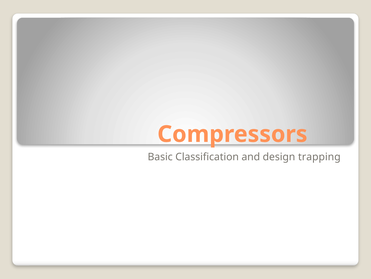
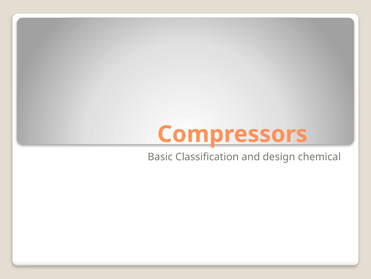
trapping: trapping -> chemical
